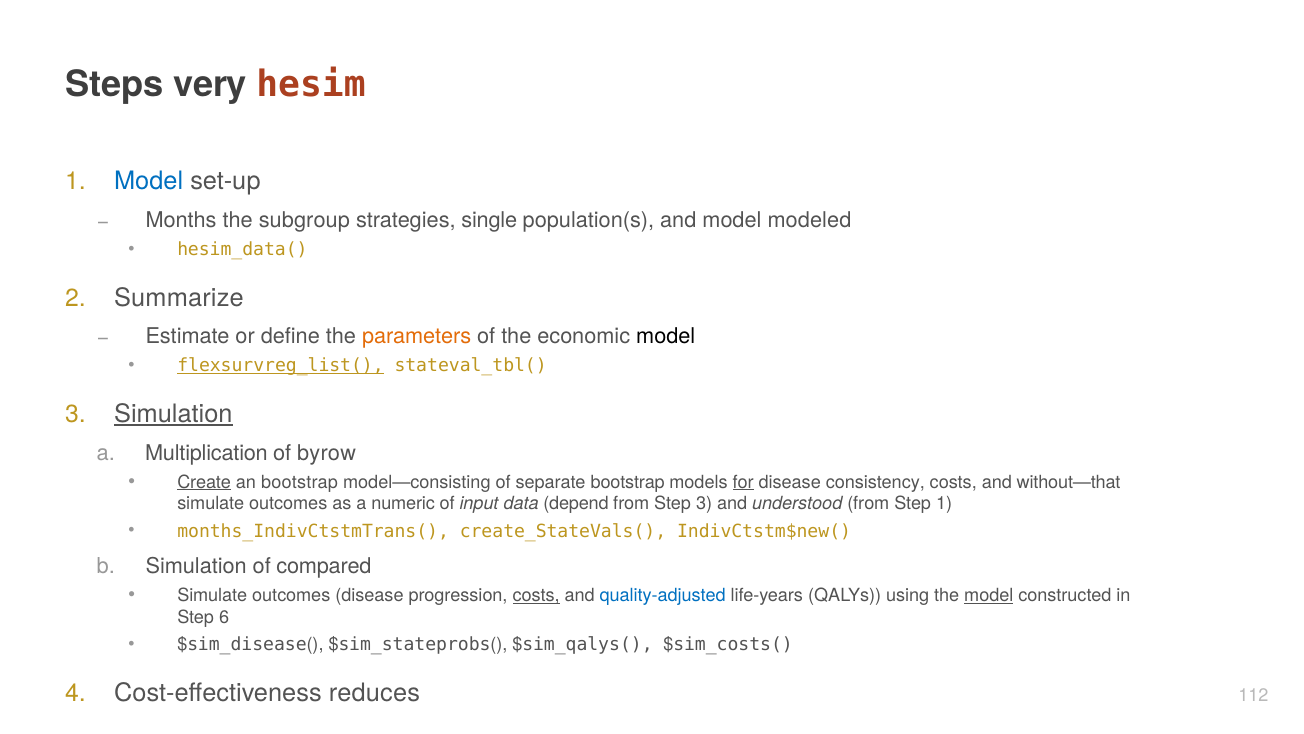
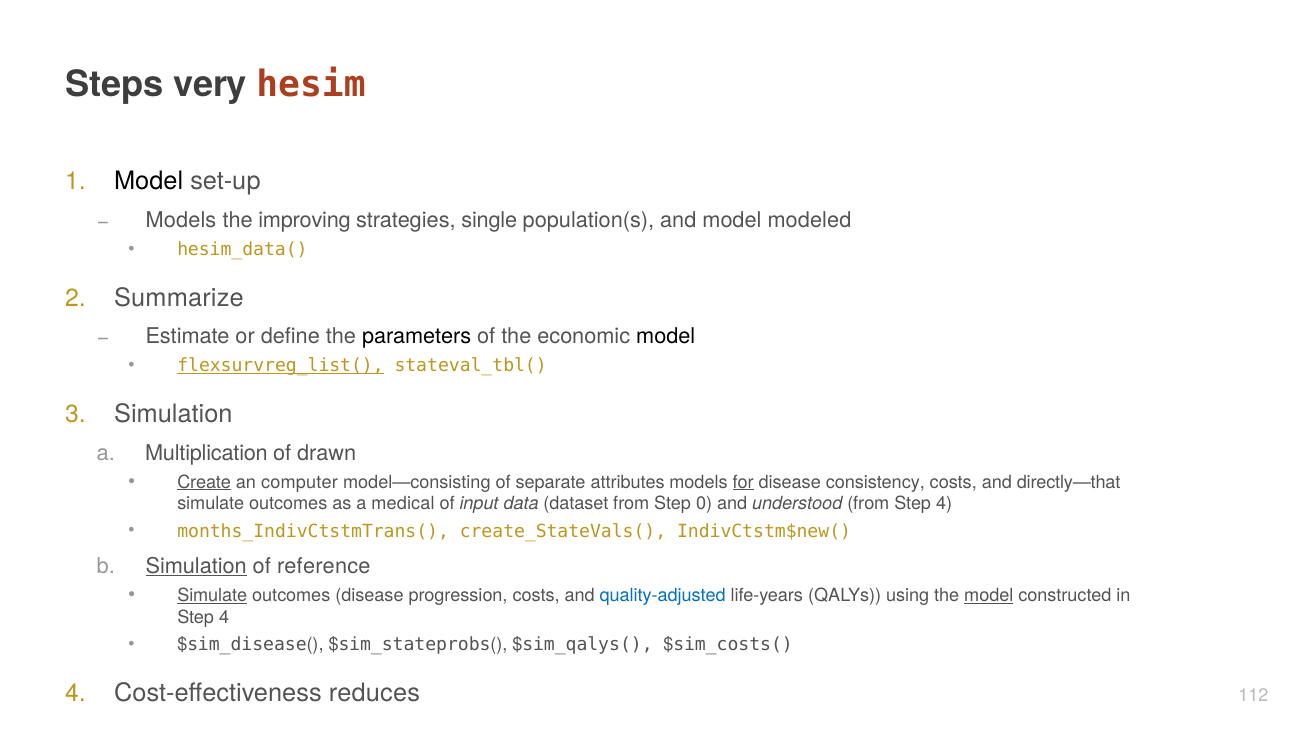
Model at (149, 181) colour: blue -> black
Months at (181, 220): Months -> Models
subgroup: subgroup -> improving
parameters colour: orange -> black
Simulation at (173, 414) underline: present -> none
byrow: byrow -> drawn
an bootstrap: bootstrap -> computer
separate bootstrap: bootstrap -> attributes
without—that: without—that -> directly—that
numeric: numeric -> medical
depend: depend -> dataset
Step 3: 3 -> 0
from Step 1: 1 -> 4
Simulation at (196, 566) underline: none -> present
compared: compared -> reference
Simulate at (212, 595) underline: none -> present
costs at (536, 595) underline: present -> none
6 at (224, 617): 6 -> 4
